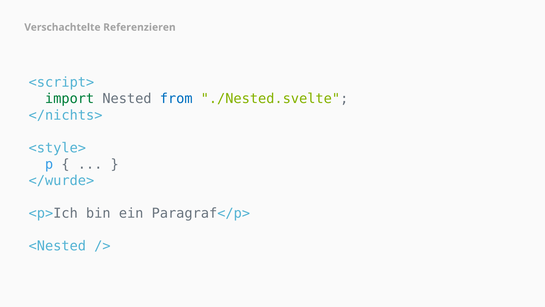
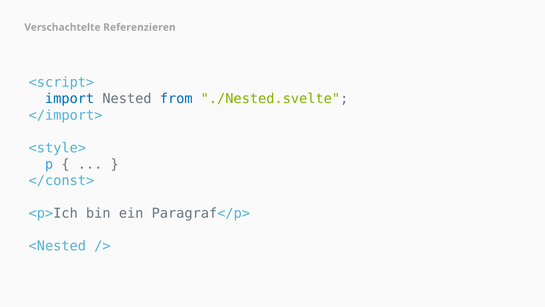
import colour: green -> blue
</nichts>: </nichts> -> </import>
</wurde>: </wurde> -> </const>
